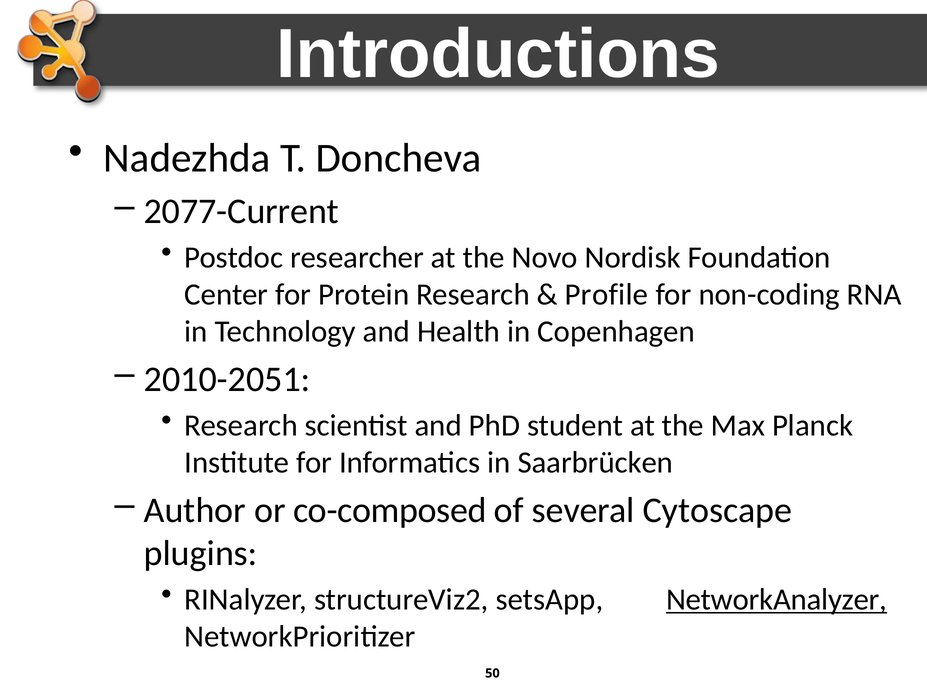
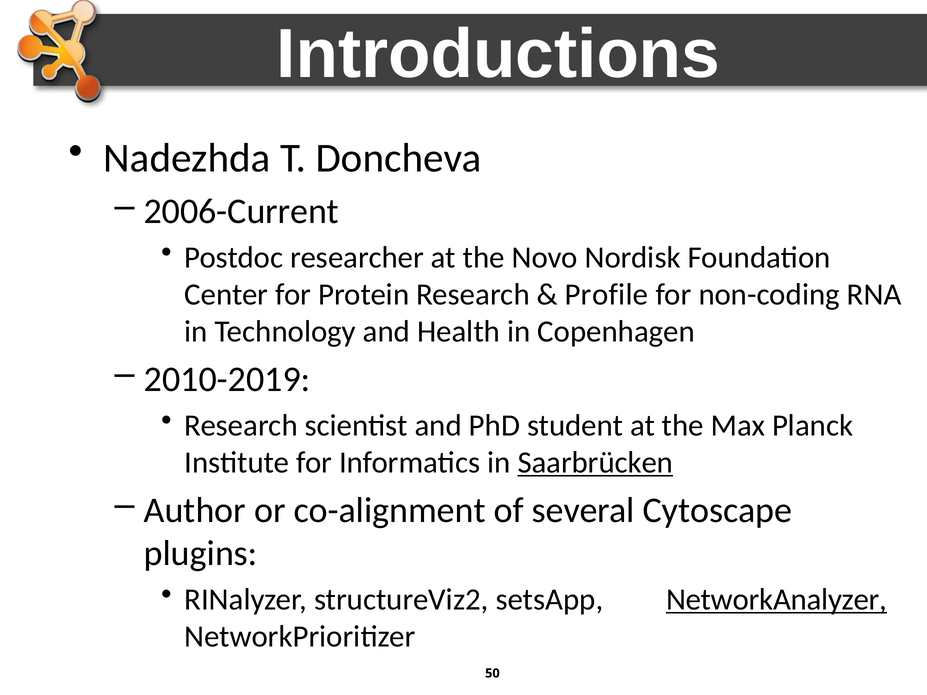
2077-Current: 2077-Current -> 2006-Current
2010-2051: 2010-2051 -> 2010-2019
Saarbrücken underline: none -> present
co-composed: co-composed -> co-alignment
